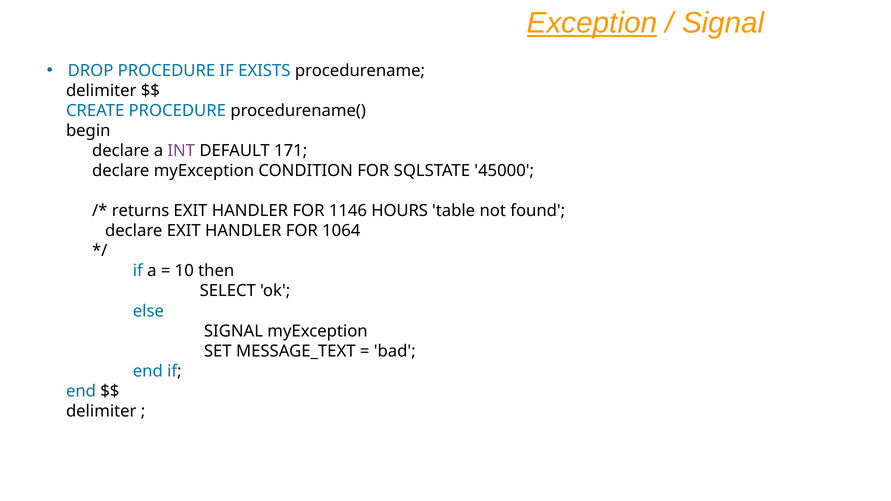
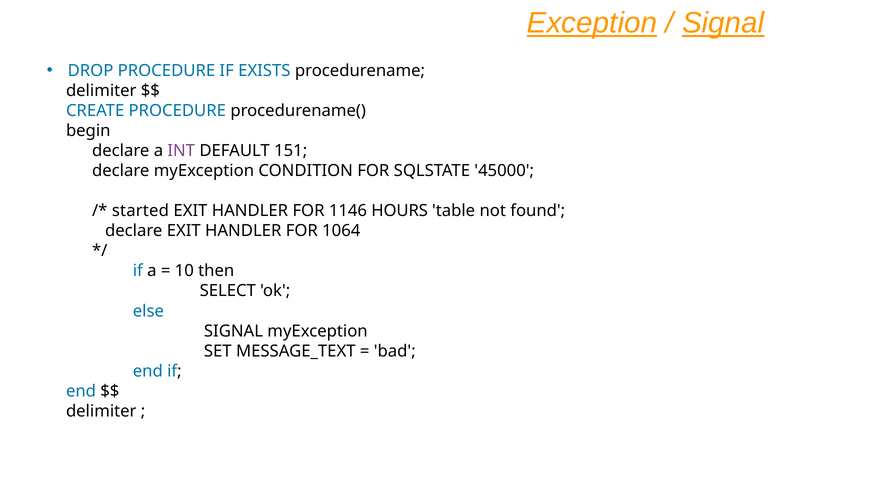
Signal at (723, 23) underline: none -> present
171: 171 -> 151
returns: returns -> started
